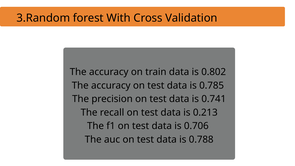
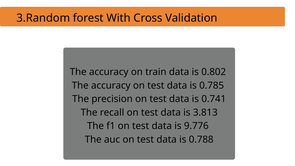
0.213: 0.213 -> 3.813
0.706: 0.706 -> 9.776
